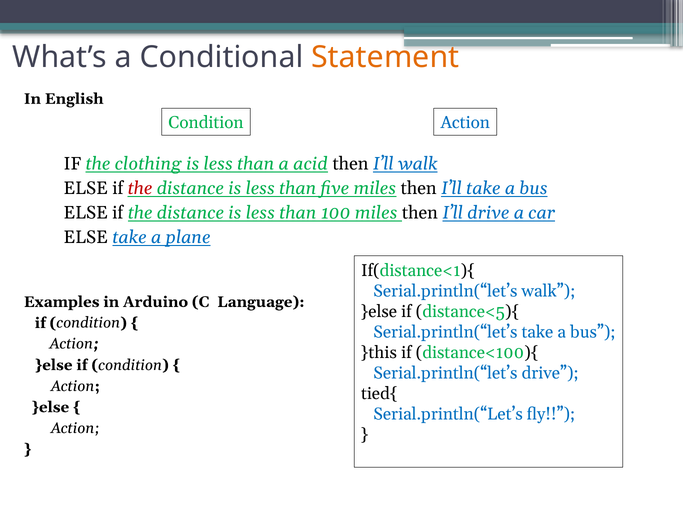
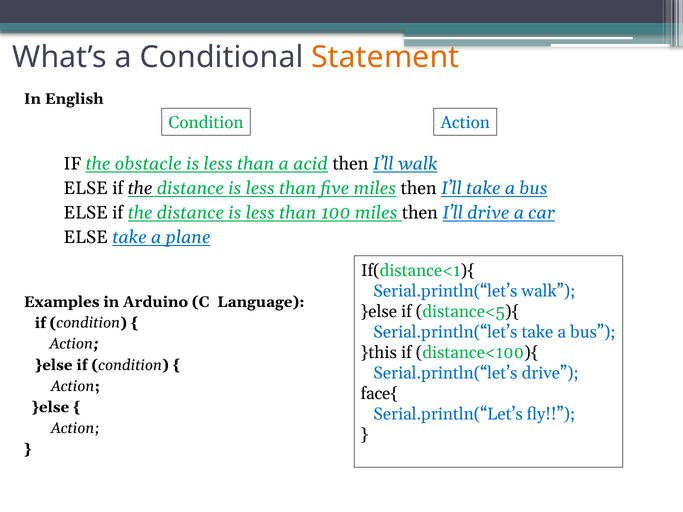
clothing: clothing -> obstacle
the at (140, 188) colour: red -> black
tied{: tied{ -> face{
